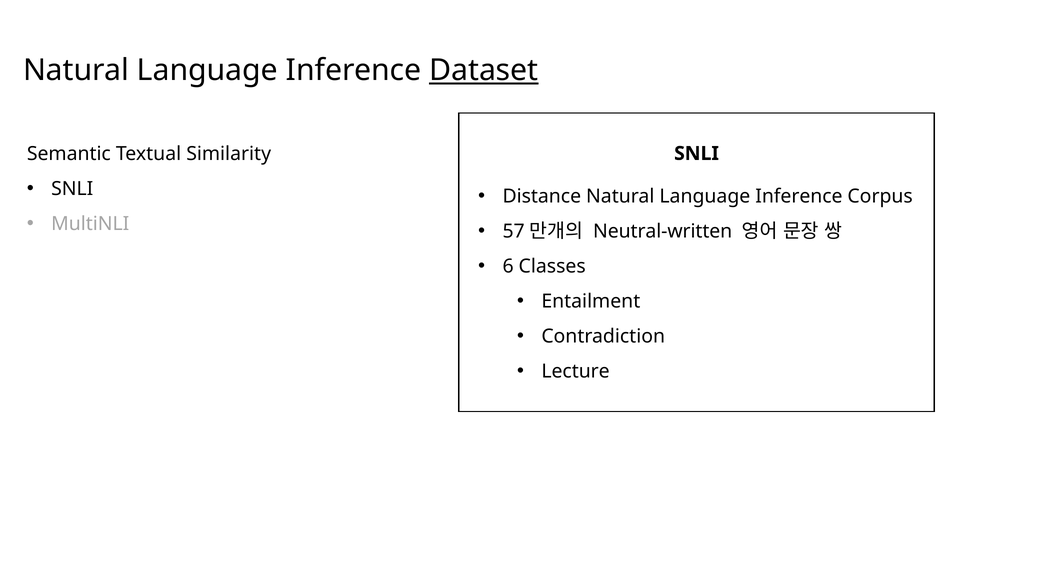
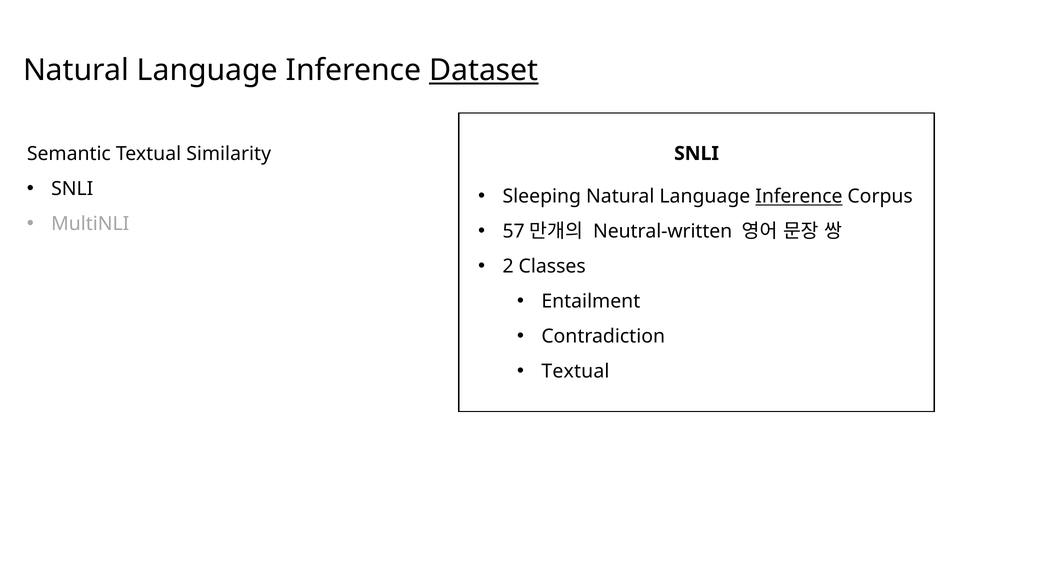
Distance: Distance -> Sleeping
Inference at (799, 197) underline: none -> present
6: 6 -> 2
Lecture at (576, 372): Lecture -> Textual
